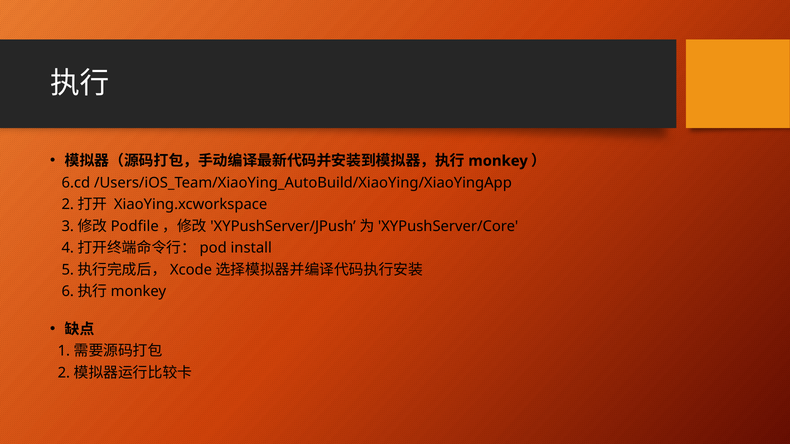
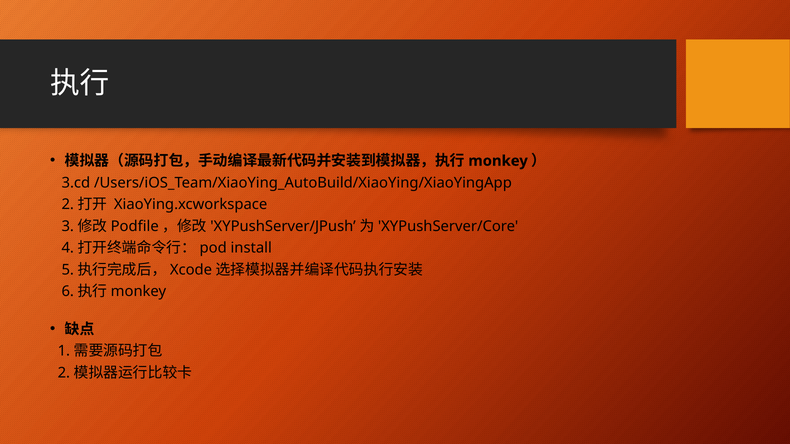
6.cd: 6.cd -> 3.cd
